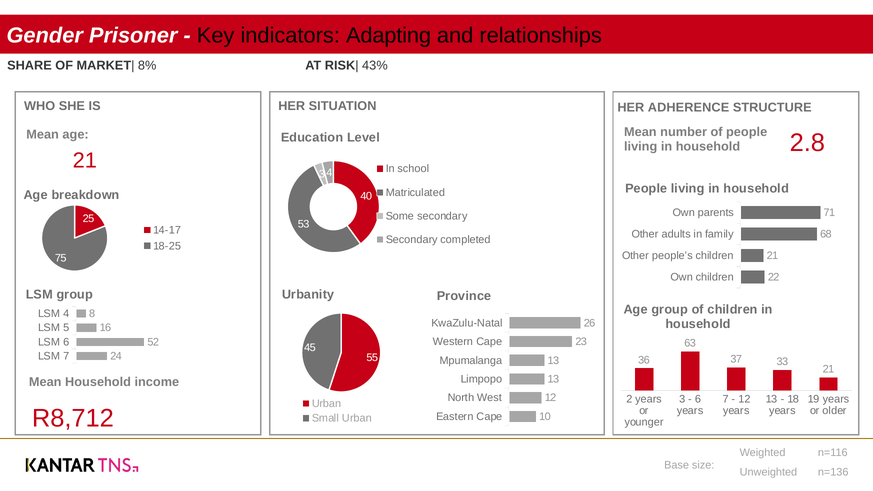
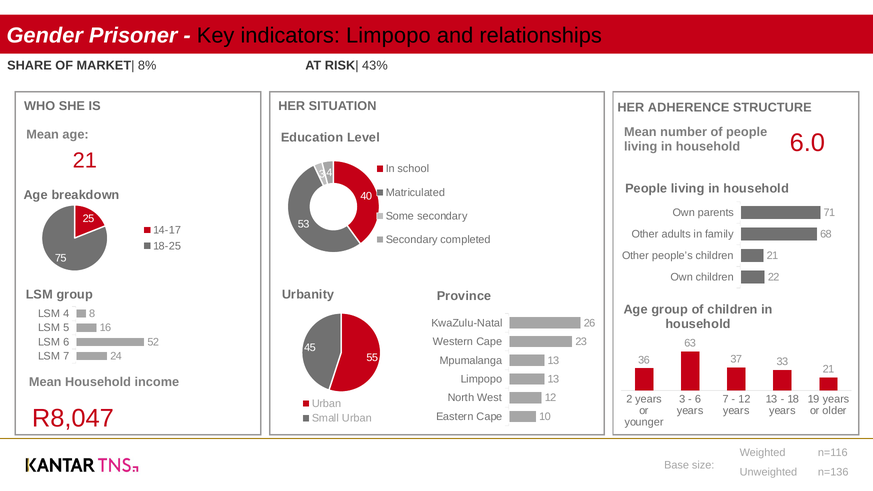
indicators Adapting: Adapting -> Limpopo
2.8: 2.8 -> 6.0
R8,712: R8,712 -> R8,047
